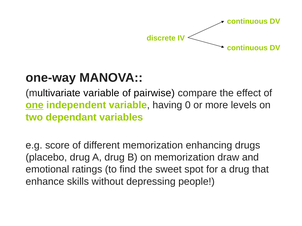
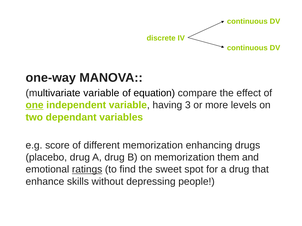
pairwise: pairwise -> equation
0: 0 -> 3
draw: draw -> them
ratings underline: none -> present
